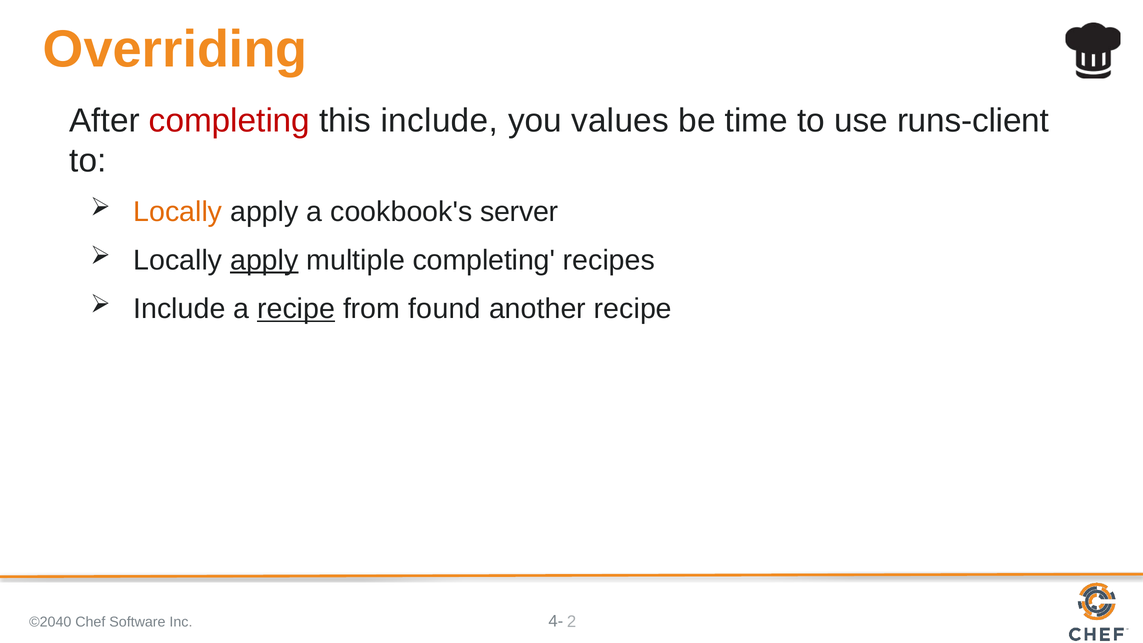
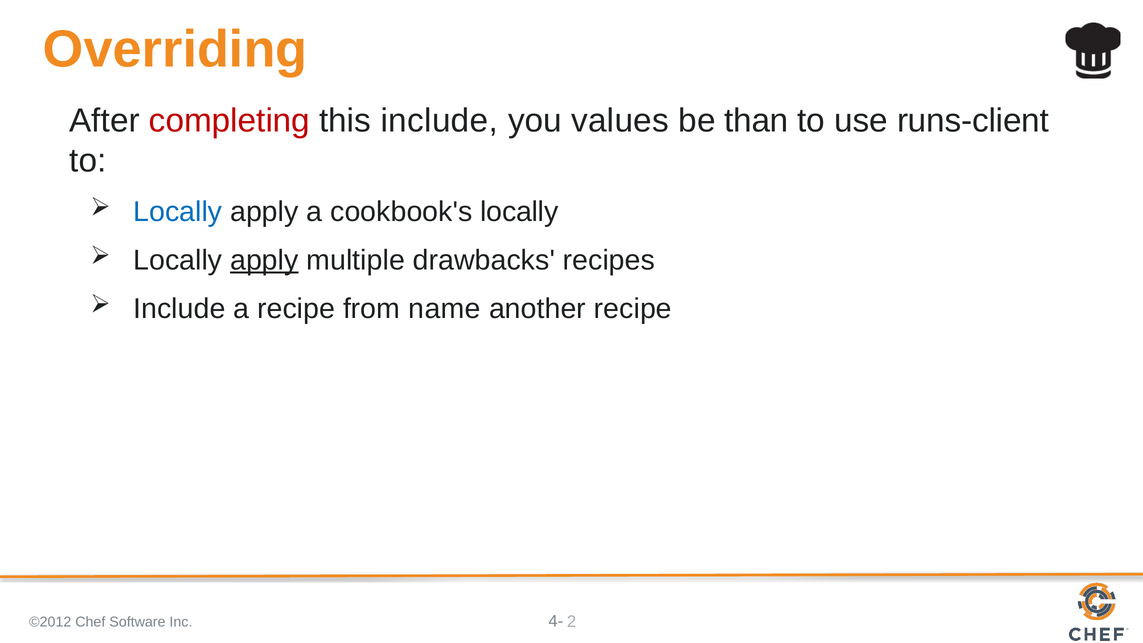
time: time -> than
Locally at (178, 212) colour: orange -> blue
cookbook's server: server -> locally
multiple completing: completing -> drawbacks
recipe at (296, 309) underline: present -> none
found: found -> name
©2040: ©2040 -> ©2012
